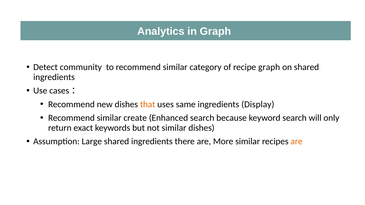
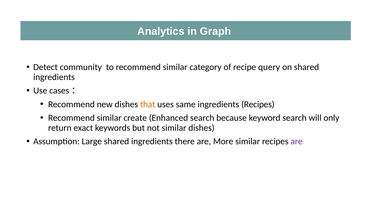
recipe graph: graph -> query
ingredients Display: Display -> Recipes
are at (297, 142) colour: orange -> purple
